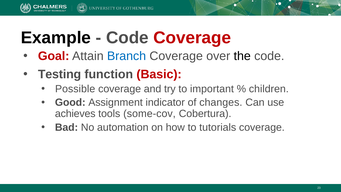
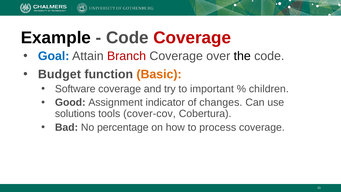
Goal colour: red -> blue
Branch colour: blue -> red
Testing: Testing -> Budget
Basic colour: red -> orange
Possible: Possible -> Software
achieves: achieves -> solutions
some-cov: some-cov -> cover-cov
automation: automation -> percentage
tutorials: tutorials -> process
